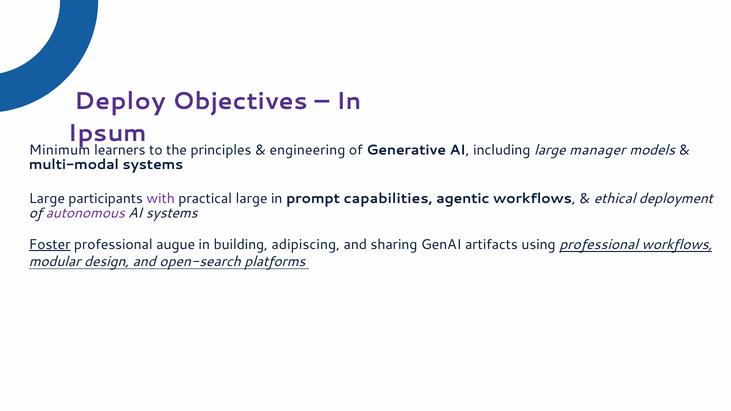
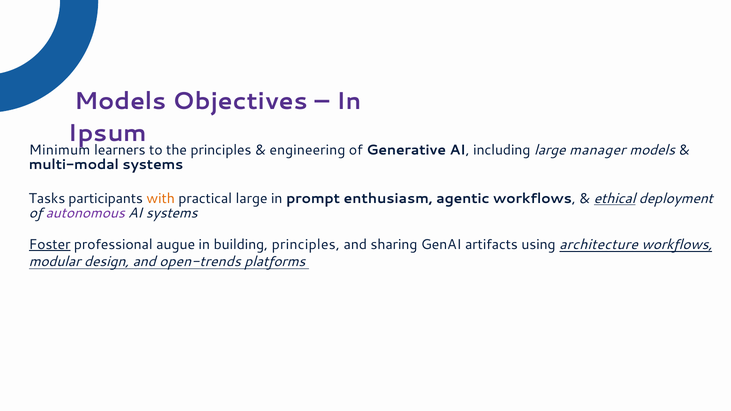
Deploy at (120, 101): Deploy -> Models
Large at (47, 199): Large -> Tasks
with colour: purple -> orange
capabilities: capabilities -> enthusiasm
ethical underline: none -> present
building adipiscing: adipiscing -> principles
using professional: professional -> architecture
open-search: open-search -> open-trends
